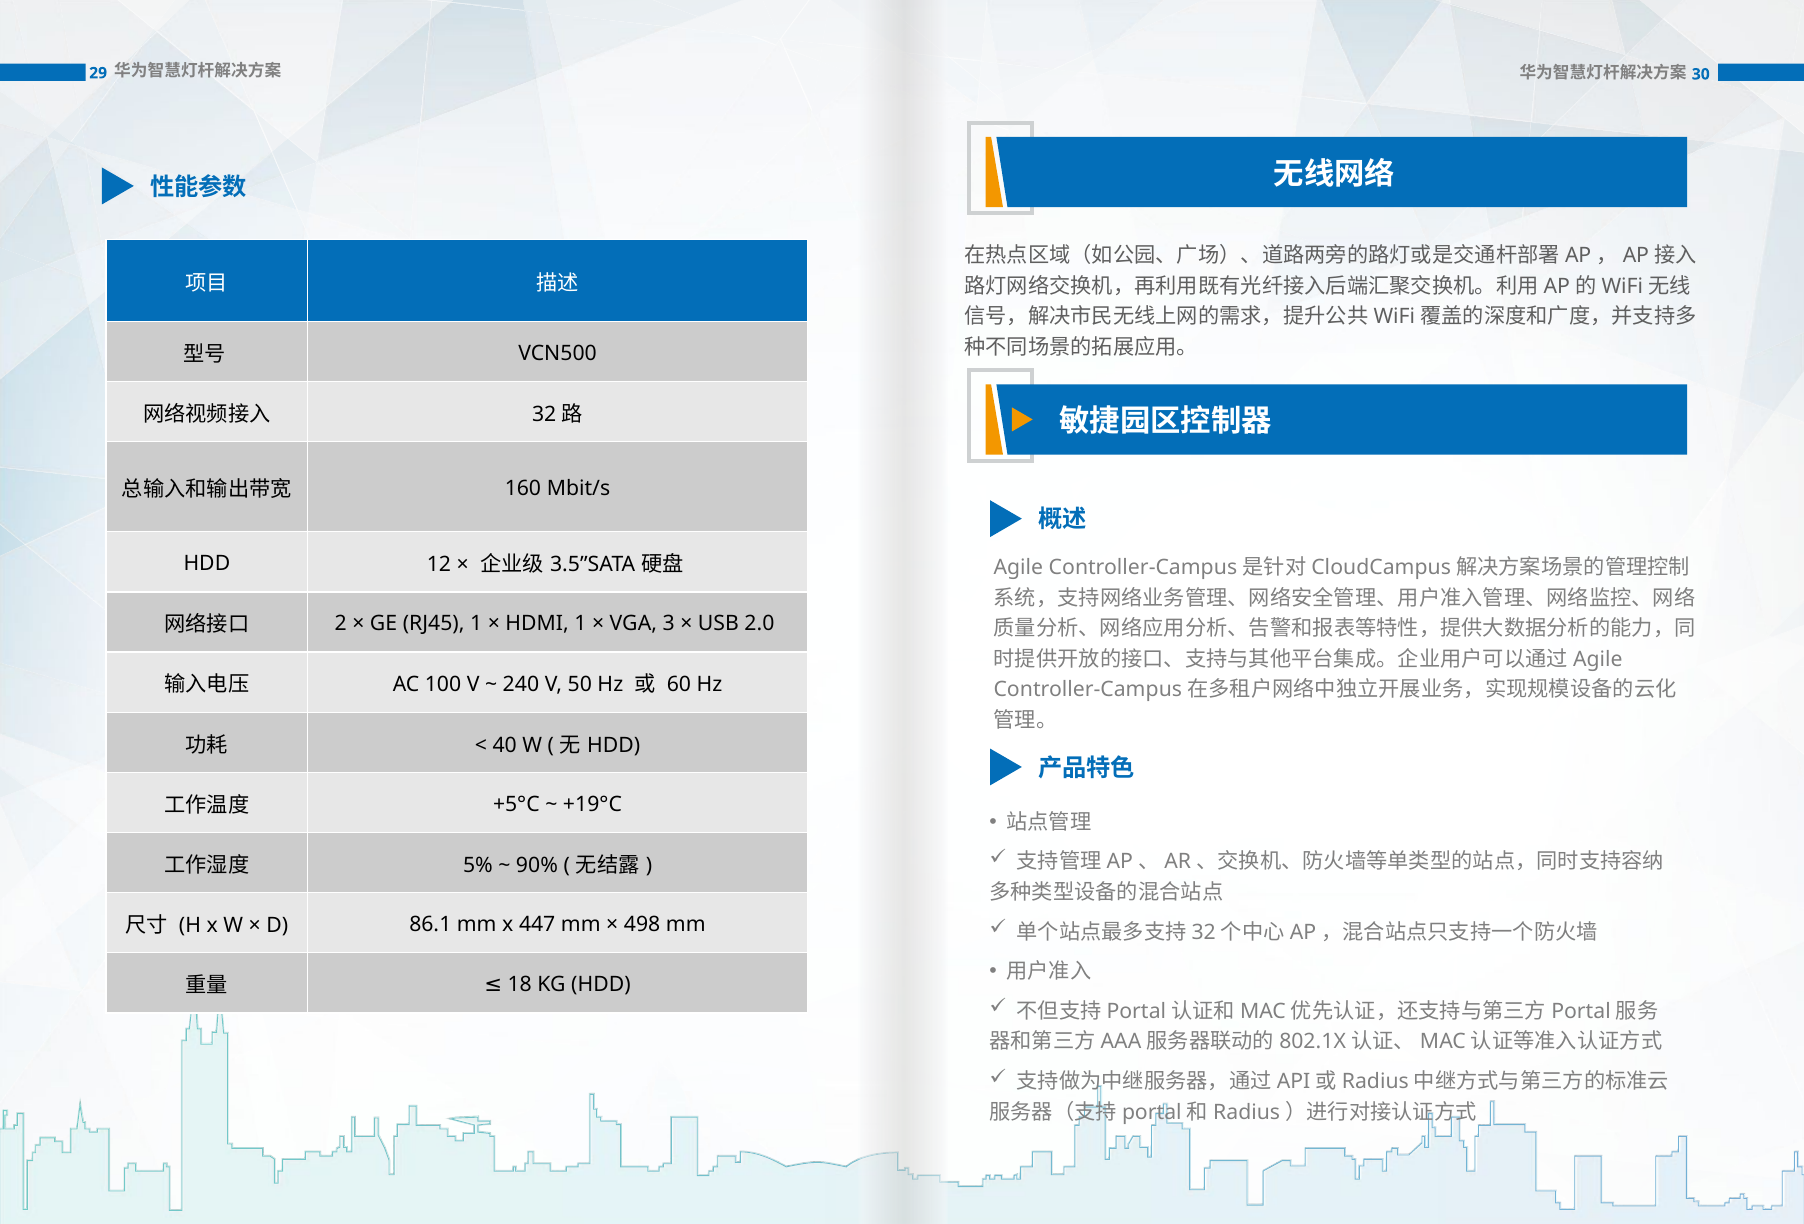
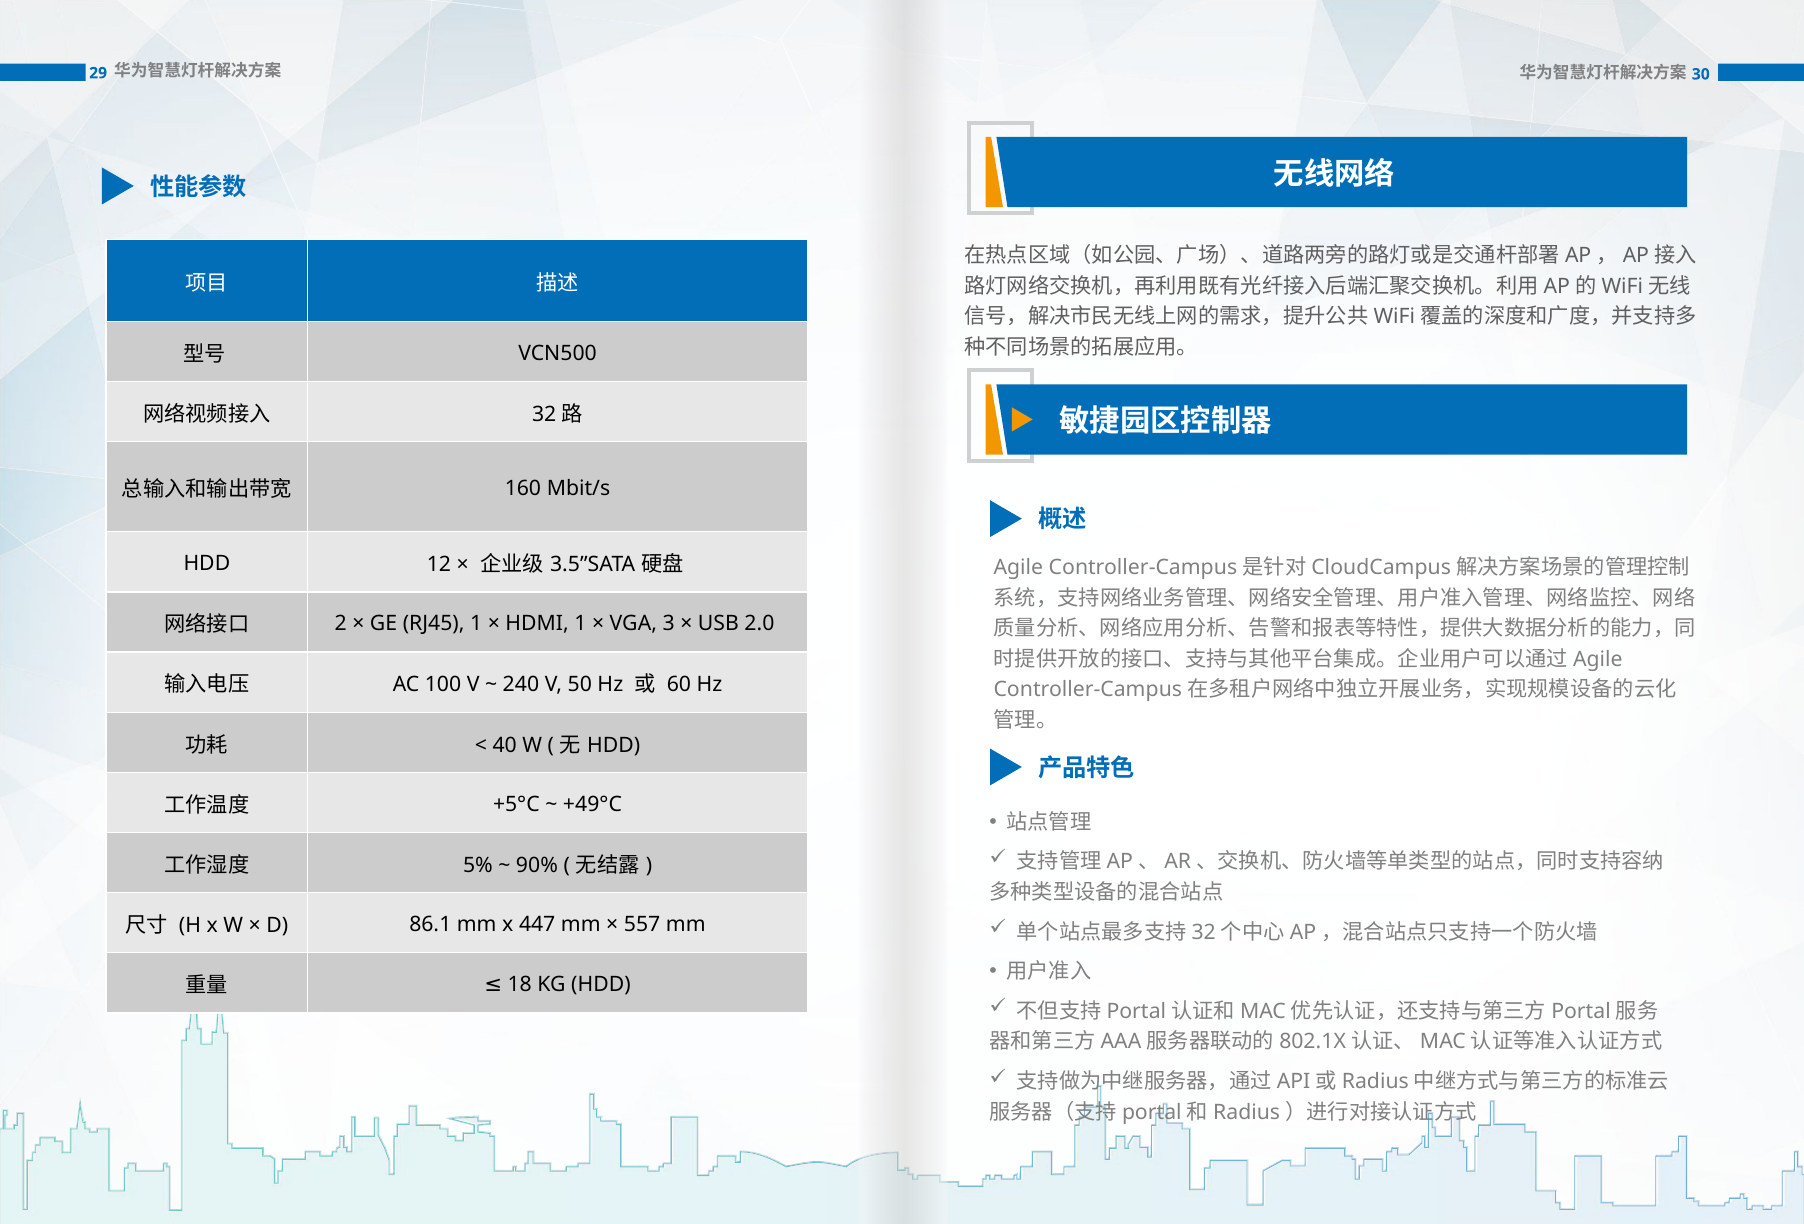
+19°C: +19°C -> +49°C
498: 498 -> 557
